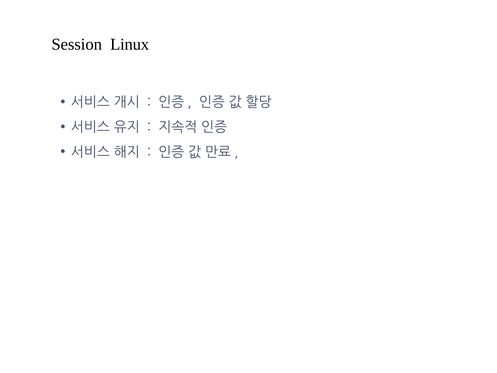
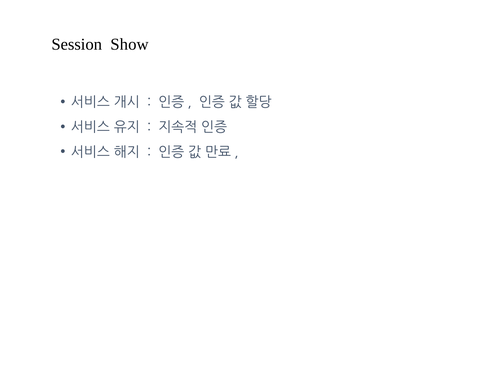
Linux: Linux -> Show
